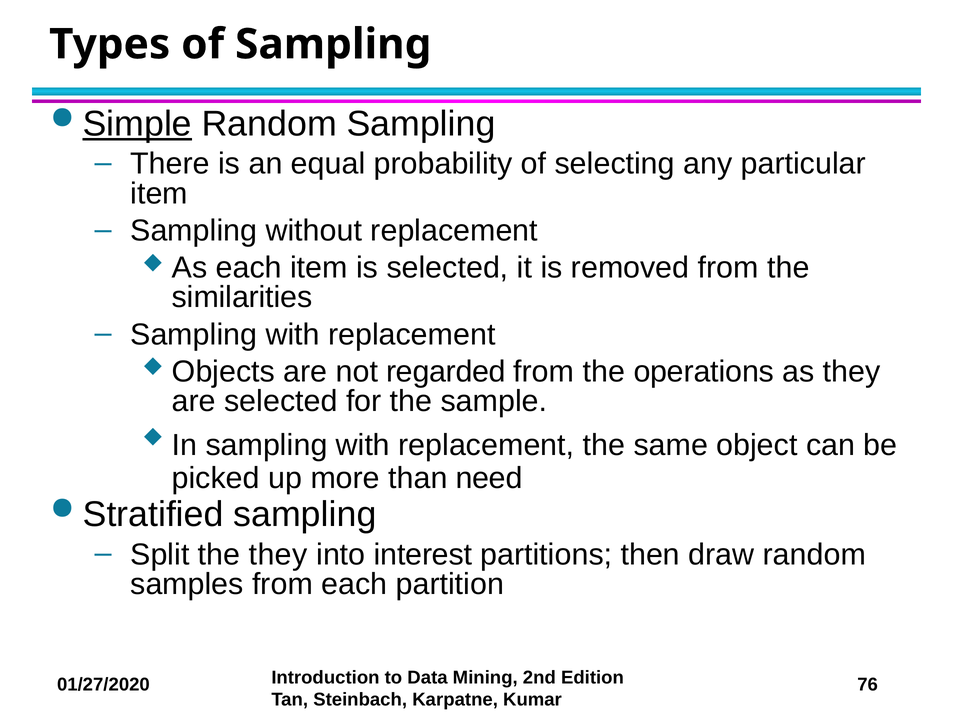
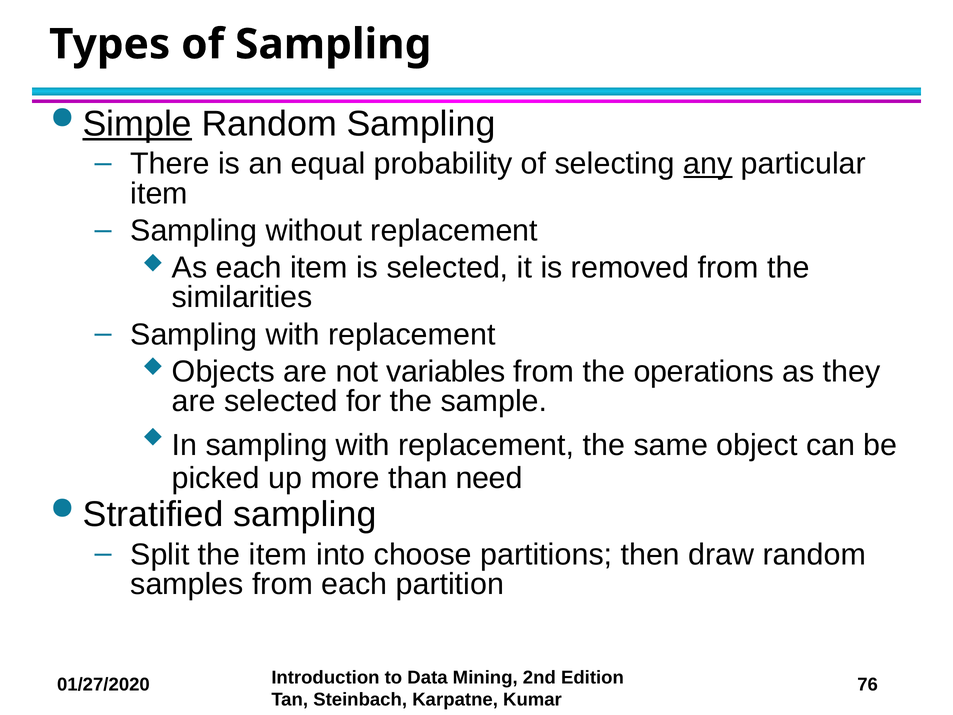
any underline: none -> present
regarded: regarded -> variables
the they: they -> item
interest: interest -> choose
